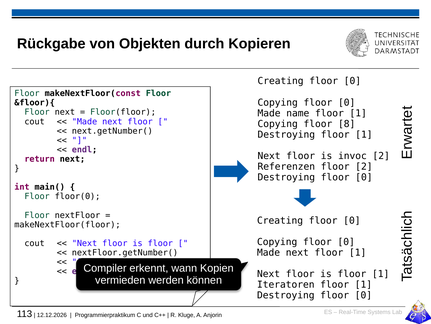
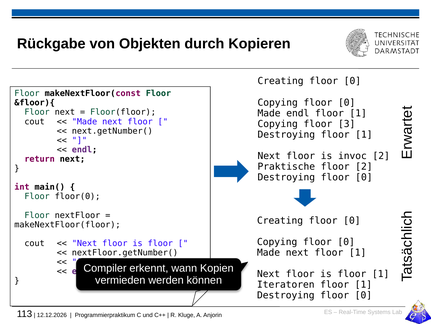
Made name: name -> endl
8: 8 -> 3
Referenzen: Referenzen -> Praktische
